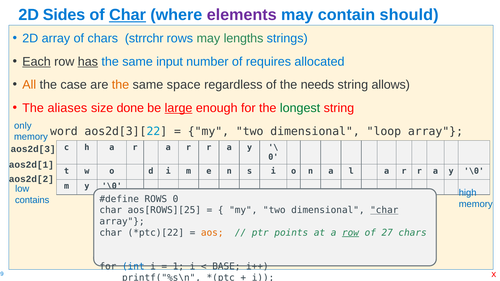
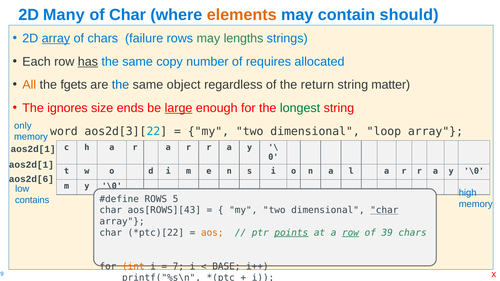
Sides: Sides -> Many
Char at (128, 15) underline: present -> none
elements colour: purple -> orange
array at (56, 38) underline: none -> present
strrchr: strrchr -> failure
Each underline: present -> none
input: input -> copy
case: case -> fgets
the at (120, 85) colour: orange -> blue
space: space -> object
needs: needs -> return
allows: allows -> matter
aliases: aliases -> ignores
done: done -> ends
aos2d[3 at (33, 149): aos2d[3 -> aos2d[1
aos2d[2: aos2d[2 -> aos2d[6
ROWS 0: 0 -> 5
aos[ROWS][25: aos[ROWS][25 -> aos[ROWS][43
points underline: none -> present
27: 27 -> 39
int colour: blue -> orange
1: 1 -> 7
